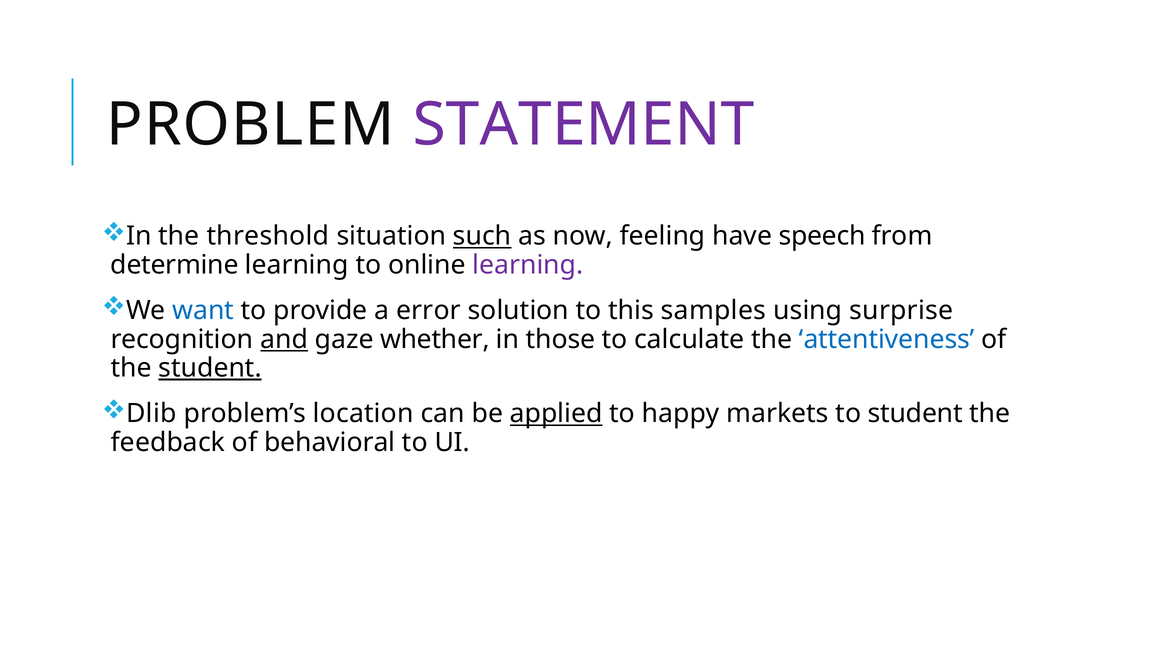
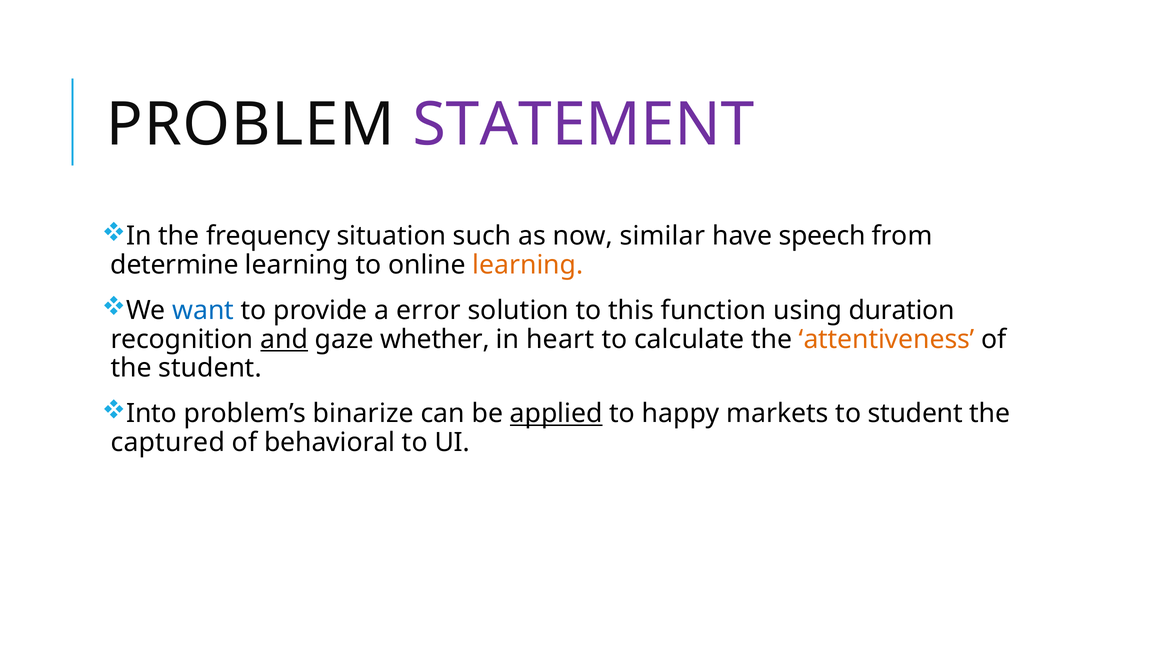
threshold: threshold -> frequency
such underline: present -> none
feeling: feeling -> similar
learning at (528, 265) colour: purple -> orange
samples: samples -> function
surprise: surprise -> duration
those: those -> heart
attentiveness colour: blue -> orange
student at (210, 368) underline: present -> none
Dlib: Dlib -> Into
location: location -> binarize
feedback: feedback -> captured
